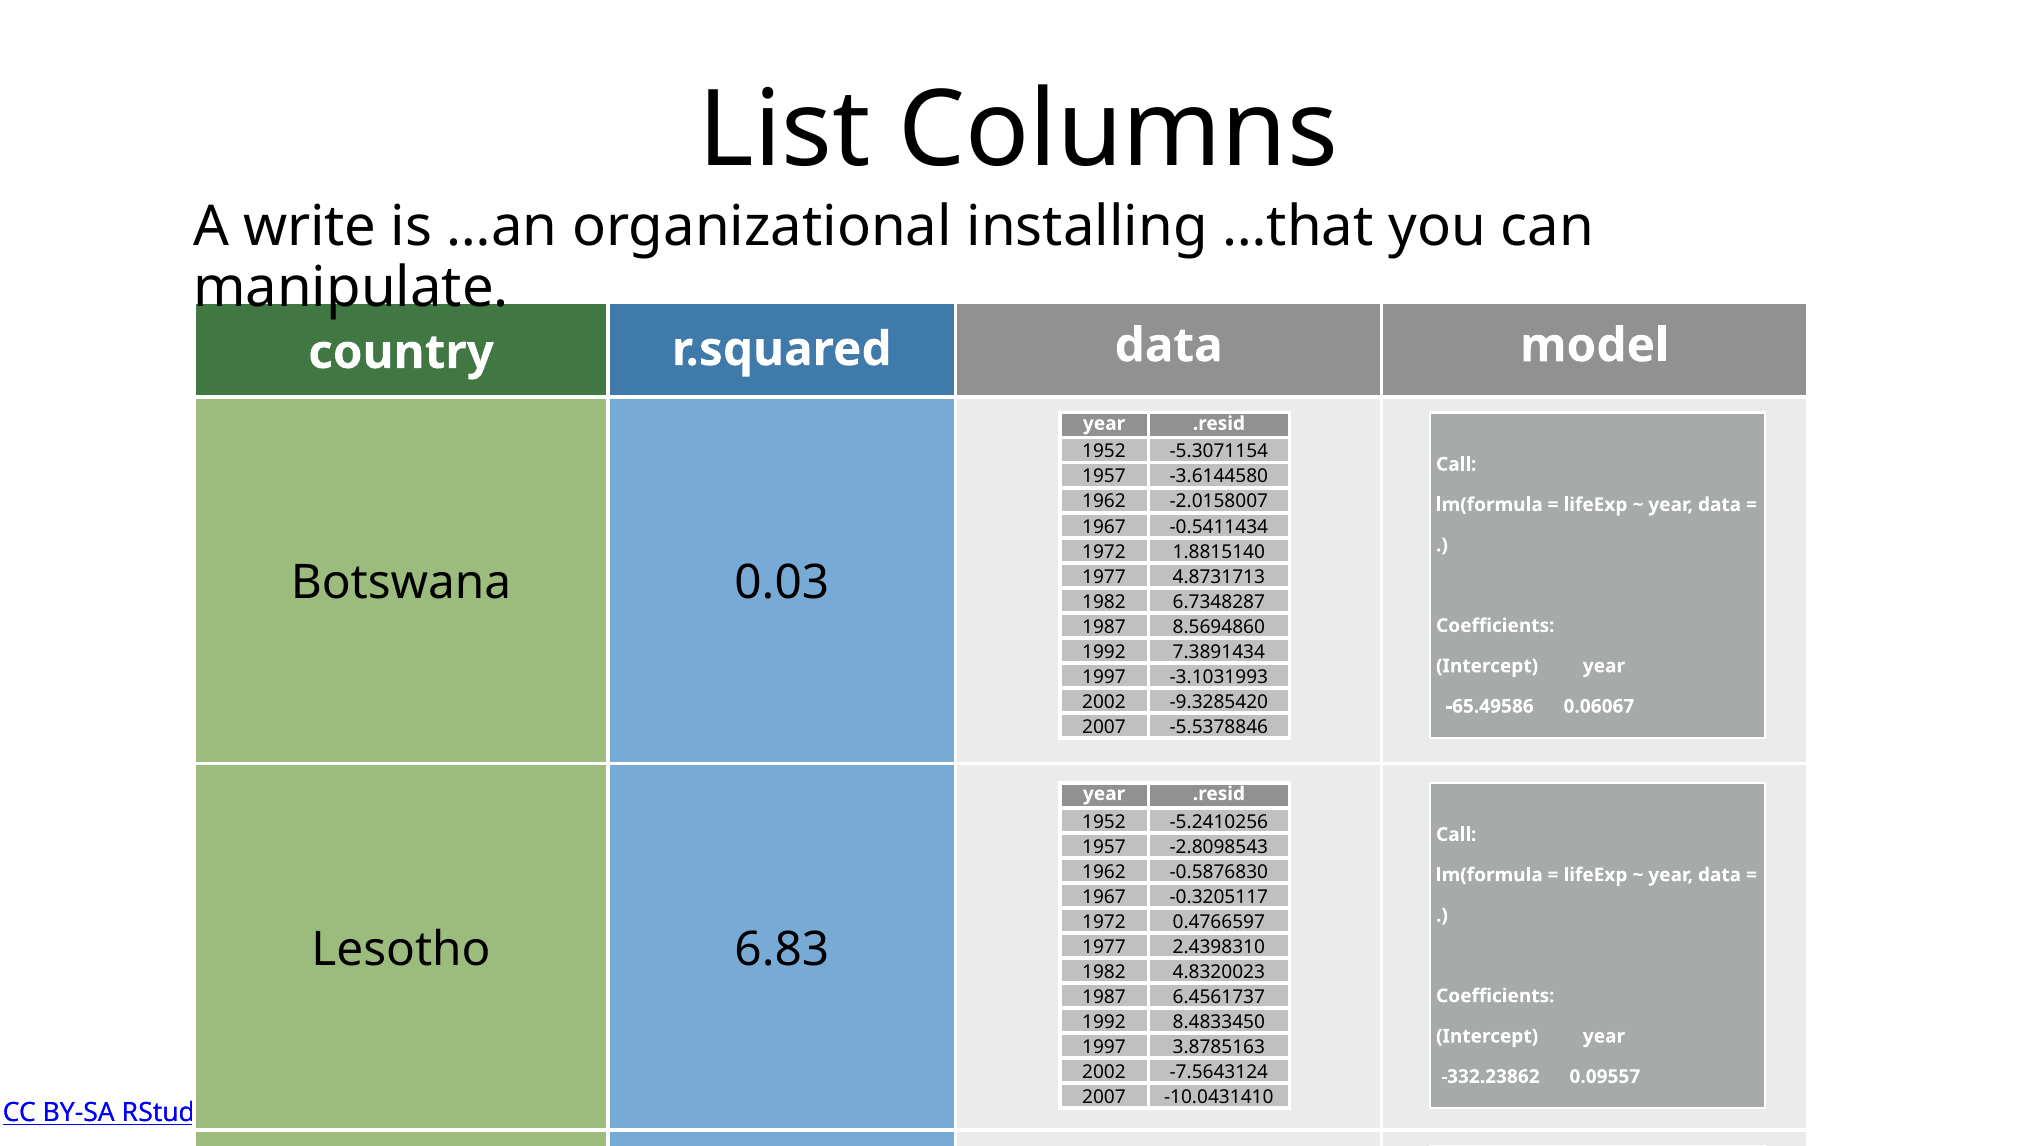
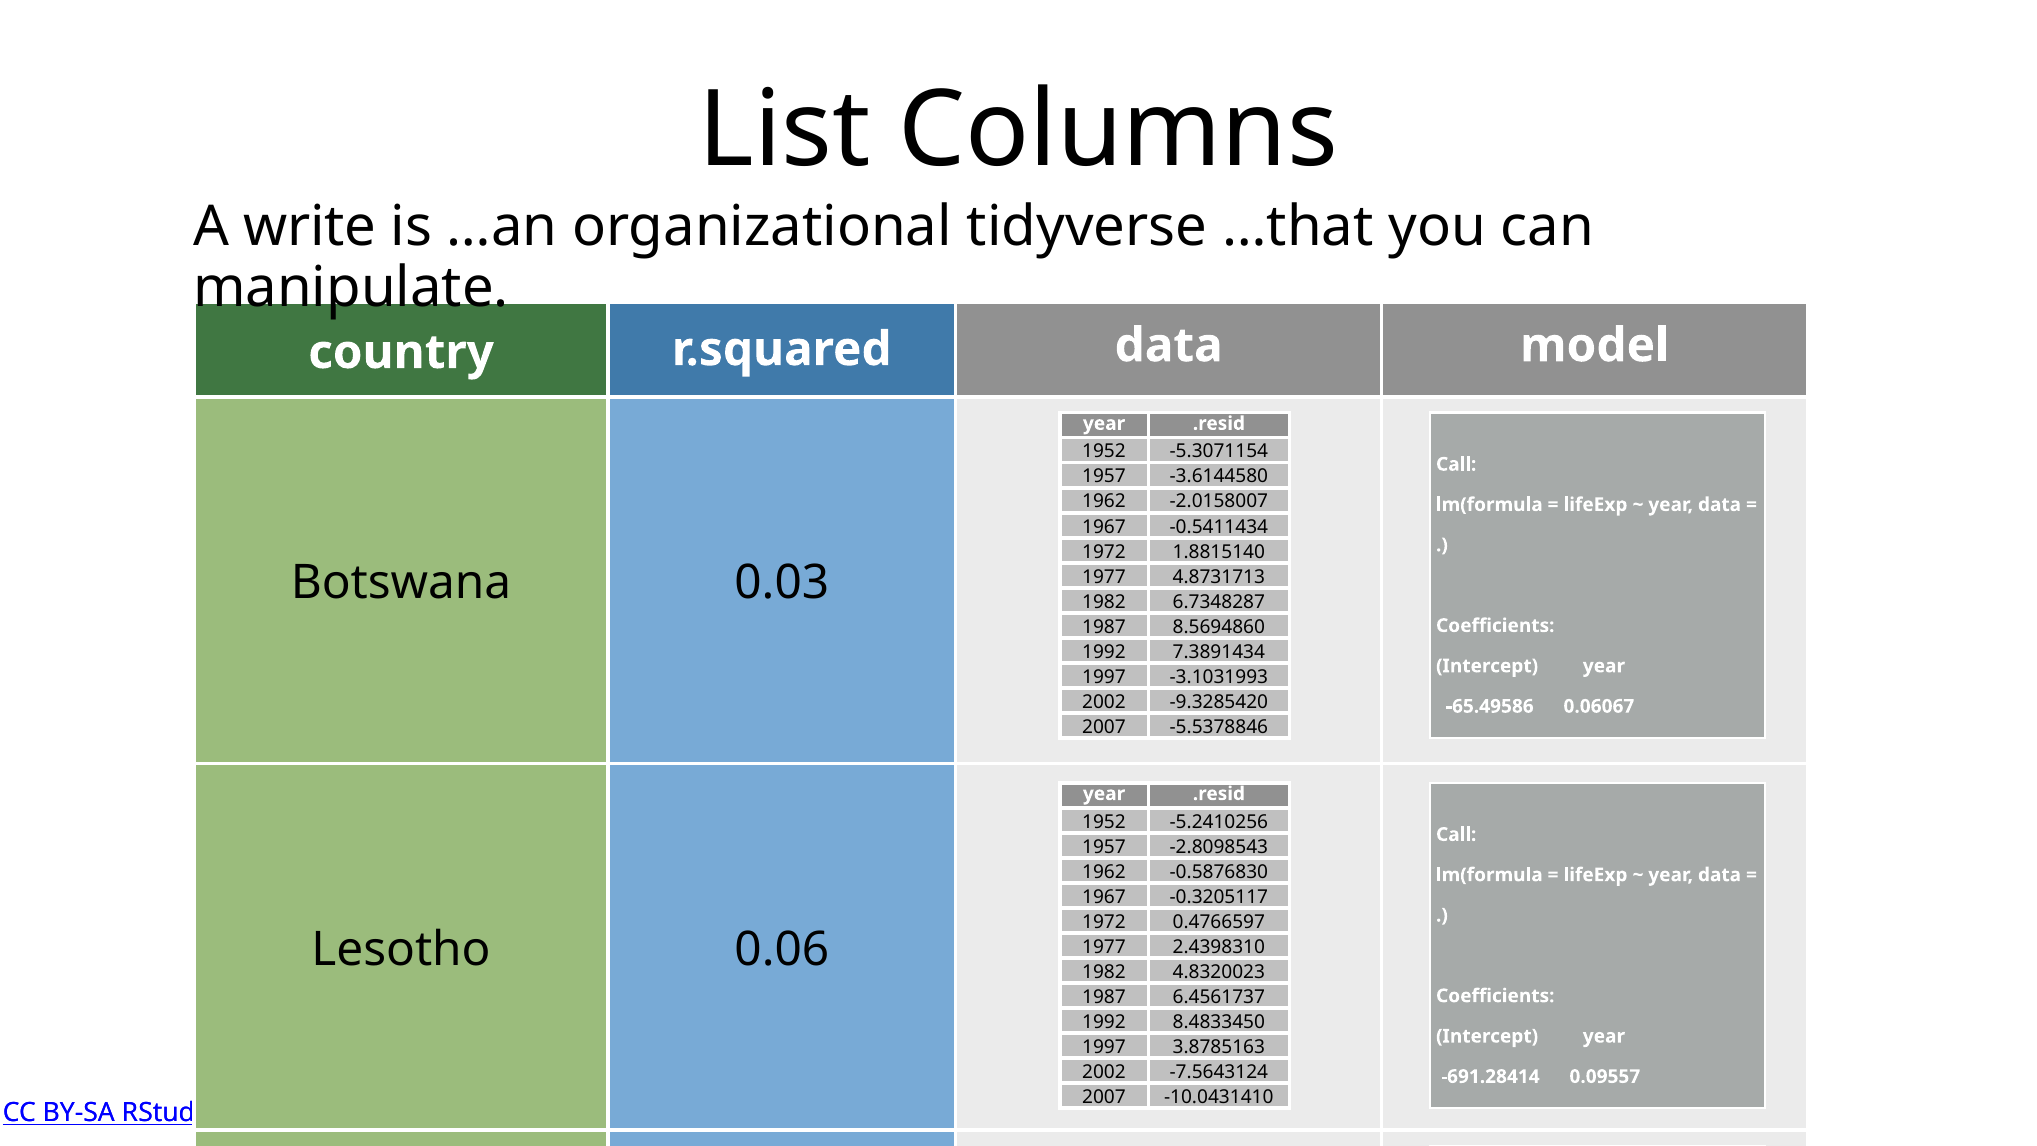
installing: installing -> tidyverse
6.83: 6.83 -> 0.06
-332.23862: -332.23862 -> -691.28414
